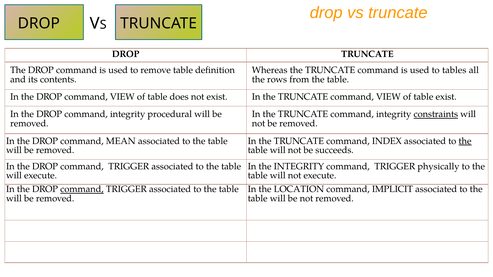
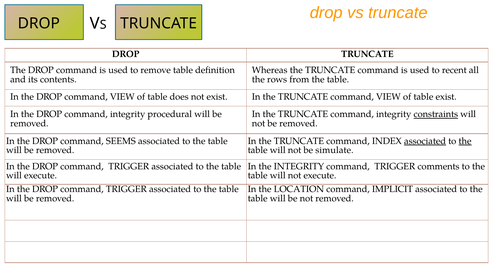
tables: tables -> recent
MEAN: MEAN -> SEEMS
associated at (425, 141) underline: none -> present
succeeds: succeeds -> simulate
physically: physically -> comments
command at (82, 189) underline: present -> none
